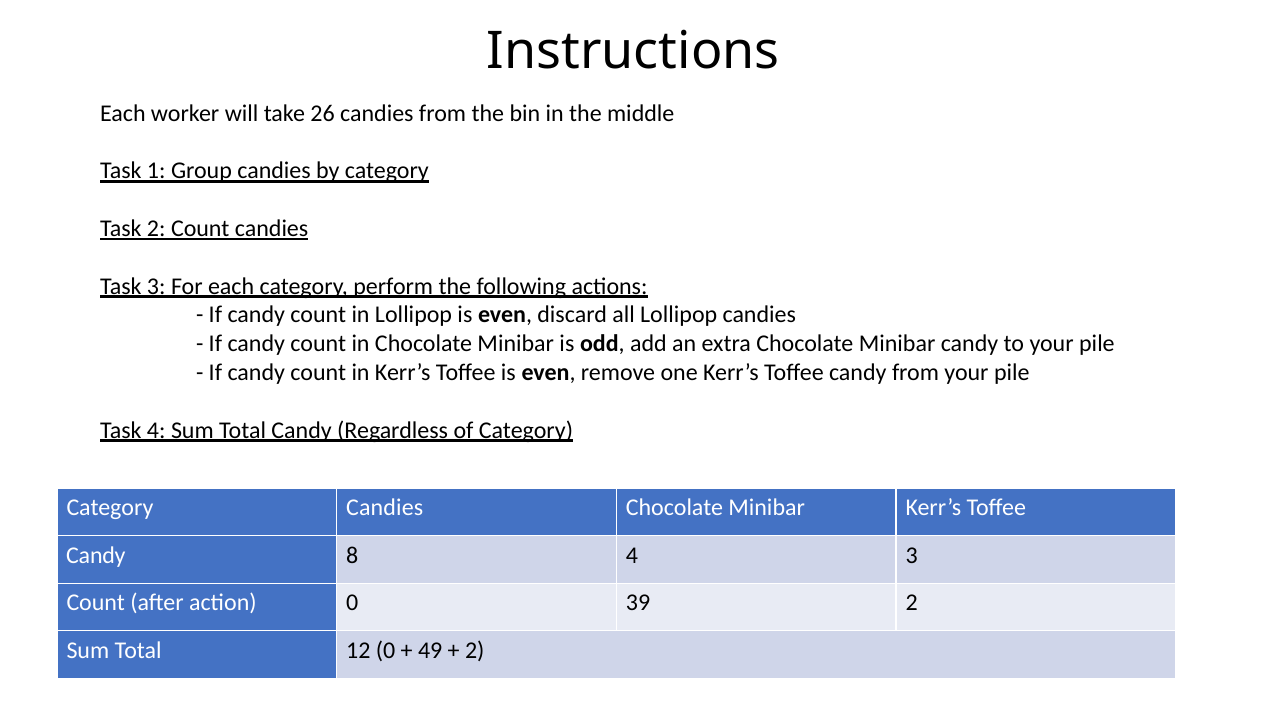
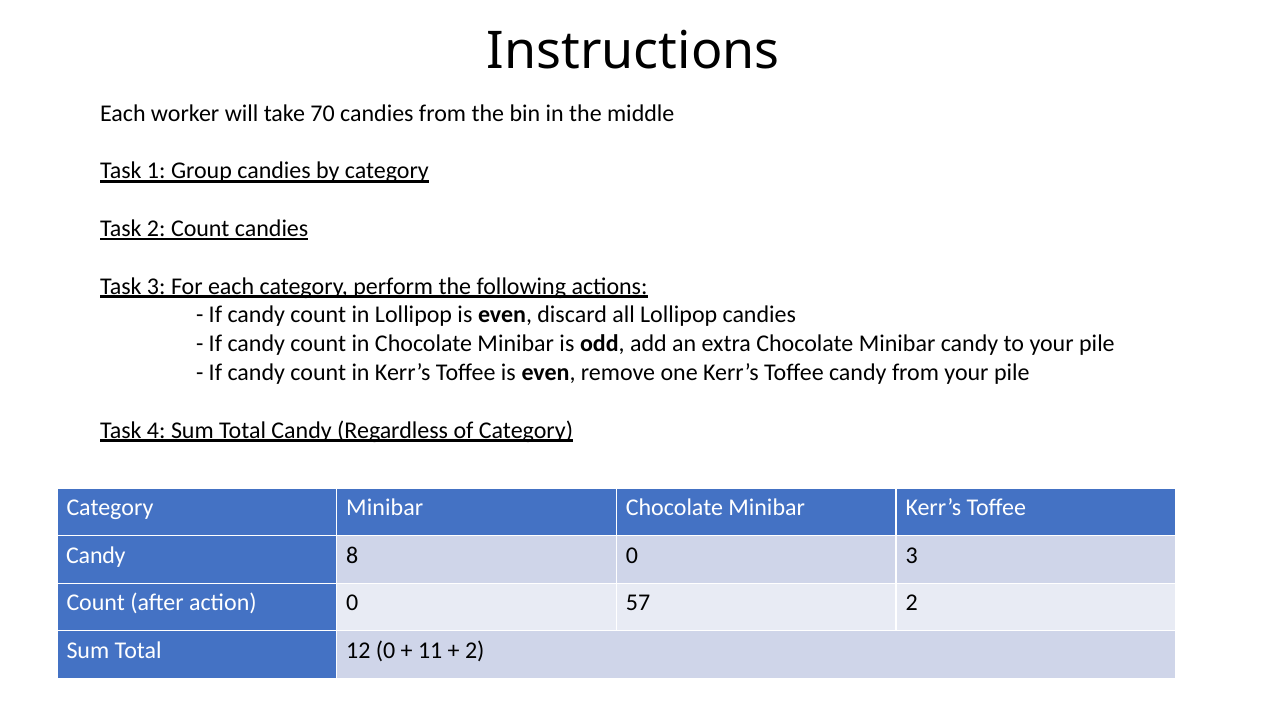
26: 26 -> 70
Category Candies: Candies -> Minibar
8 4: 4 -> 0
39: 39 -> 57
49: 49 -> 11
